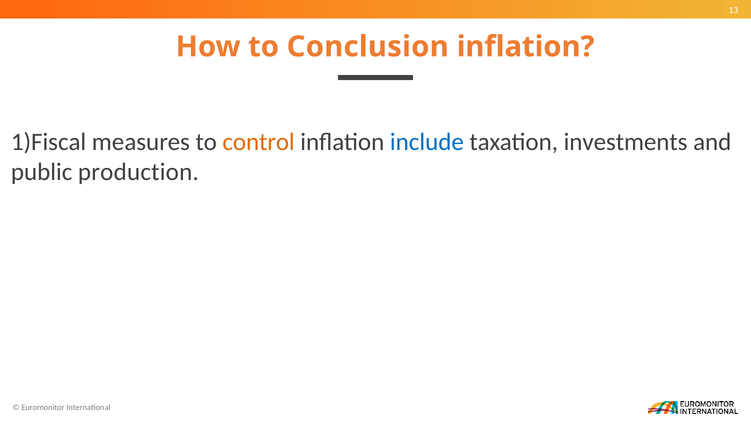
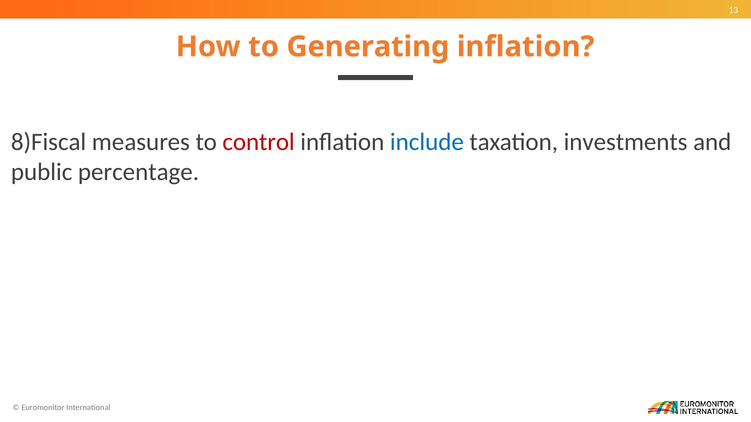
Conclusion: Conclusion -> Generating
1)Fiscal: 1)Fiscal -> 8)Fiscal
control colour: orange -> red
production: production -> percentage
